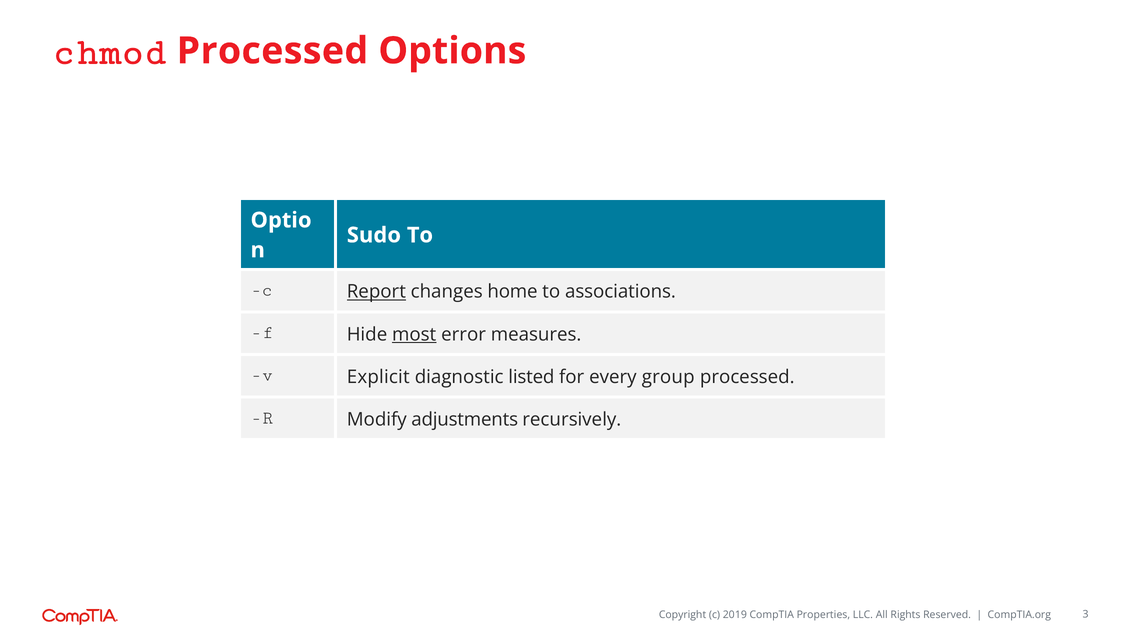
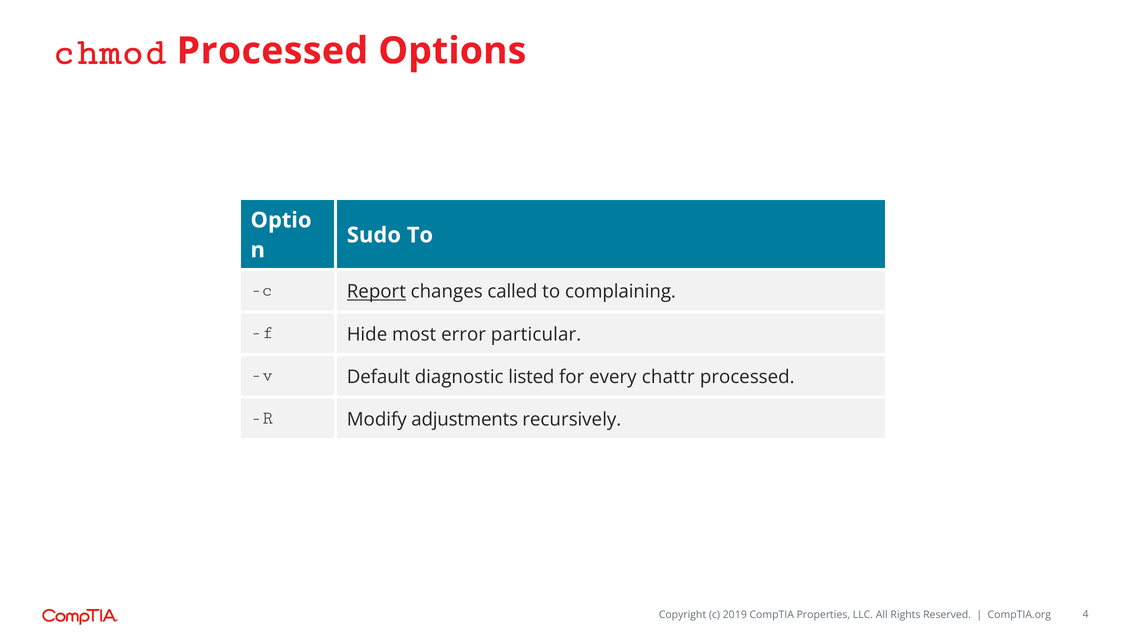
home: home -> called
associations: associations -> complaining
most underline: present -> none
measures: measures -> particular
Explicit: Explicit -> Default
group: group -> chattr
3: 3 -> 4
